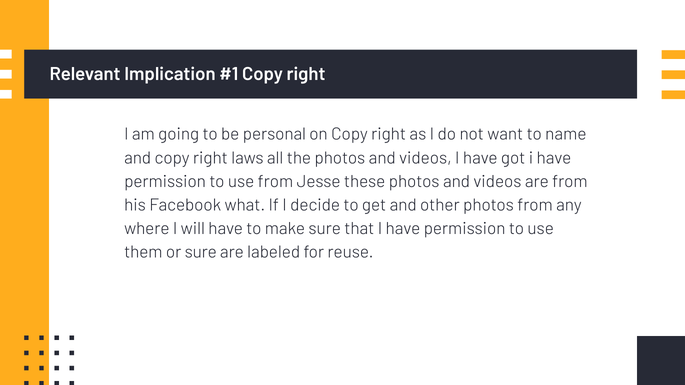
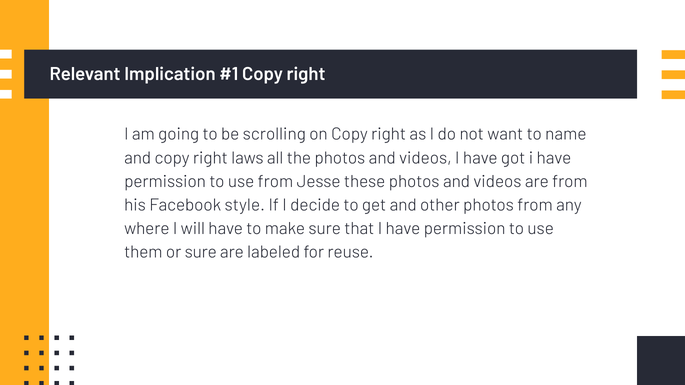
personal: personal -> scrolling
what: what -> style
